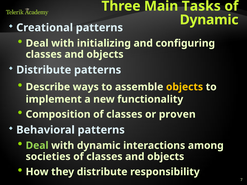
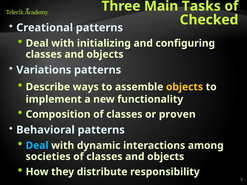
Dynamic at (209, 20): Dynamic -> Checked
Distribute at (44, 70): Distribute -> Variations
Deal at (37, 146) colour: light green -> light blue
